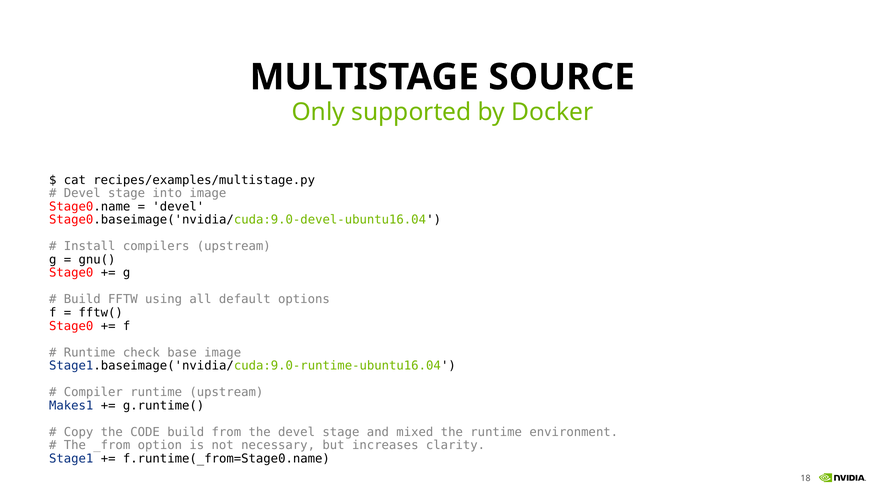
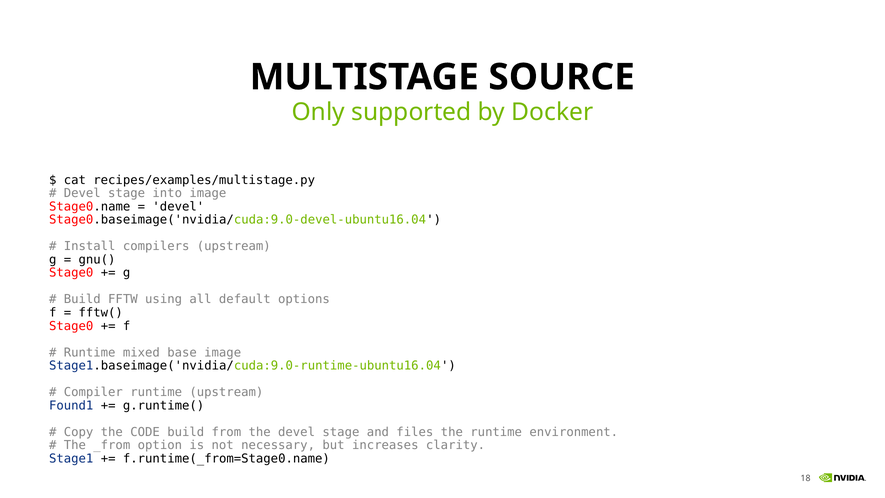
check: check -> mixed
Makes1: Makes1 -> Found1
mixed: mixed -> files
